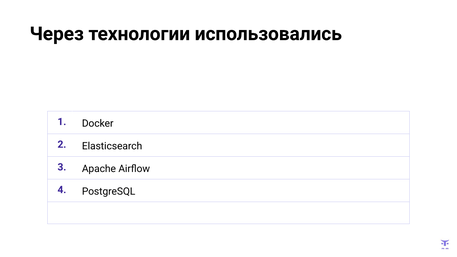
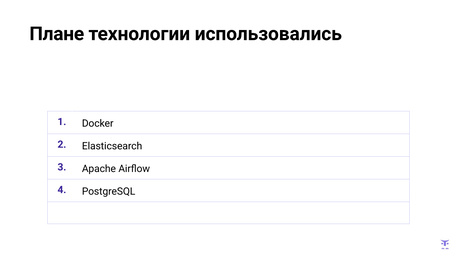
Через: Через -> Плане
